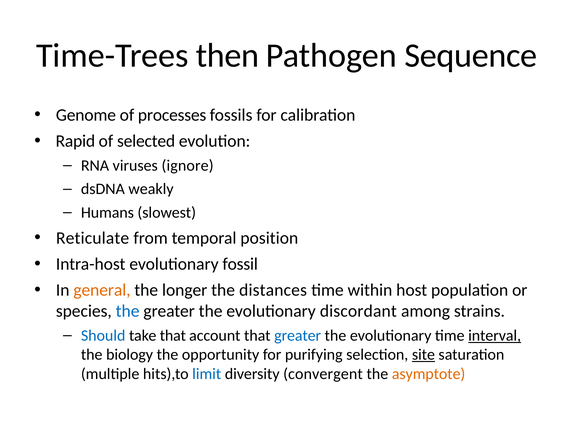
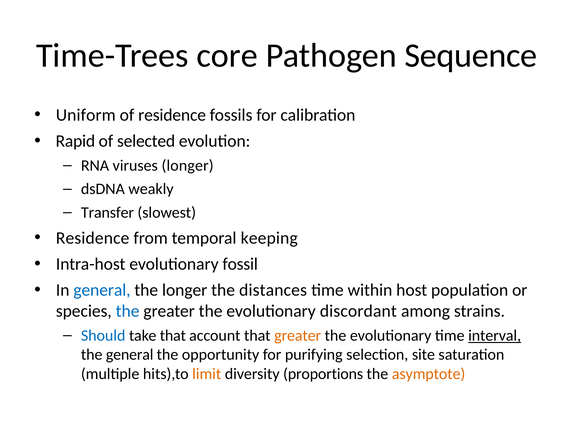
then: then -> core
Genome: Genome -> Uniform
of processes: processes -> residence
viruses ignore: ignore -> longer
Humans: Humans -> Transfer
Reticulate at (93, 238): Reticulate -> Residence
position: position -> keeping
general at (102, 290) colour: orange -> blue
greater at (298, 335) colour: blue -> orange
the biology: biology -> general
site underline: present -> none
limit colour: blue -> orange
convergent: convergent -> proportions
